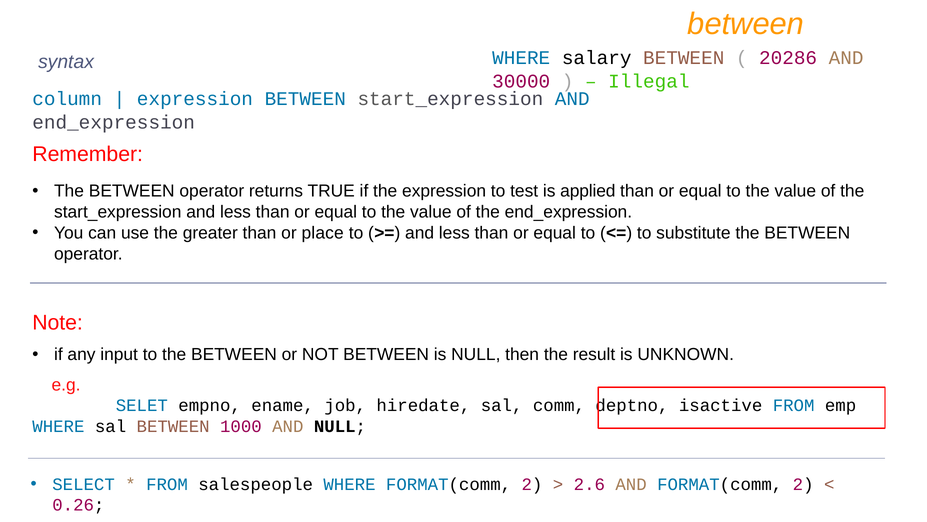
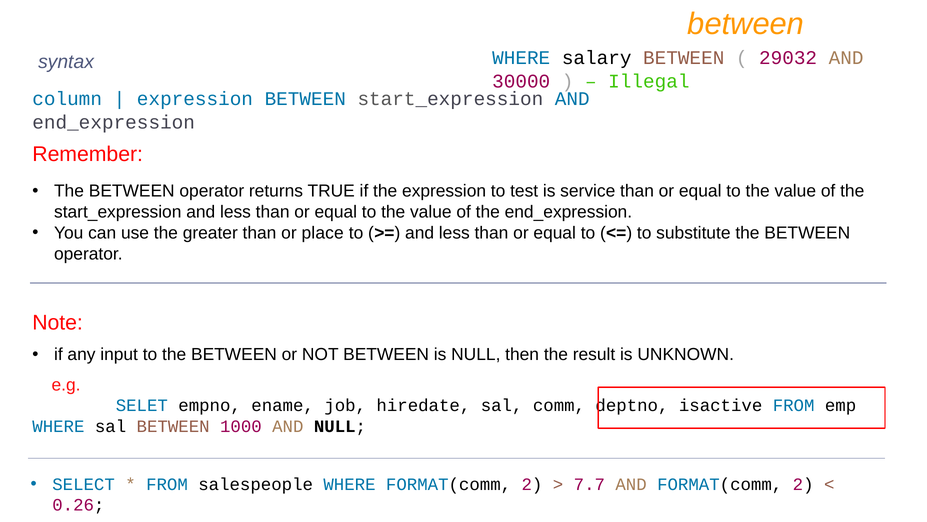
20286: 20286 -> 29032
applied: applied -> service
2.6: 2.6 -> 7.7
